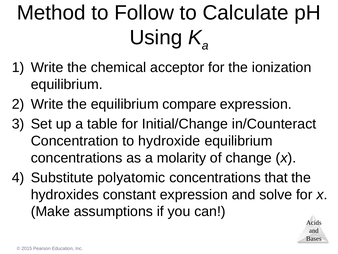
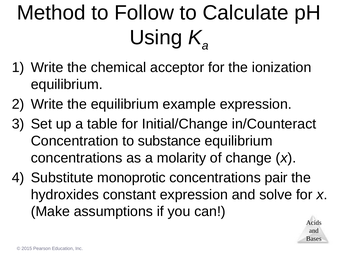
compare: compare -> example
hydroxide: hydroxide -> substance
polyatomic: polyatomic -> monoprotic
that: that -> pair
